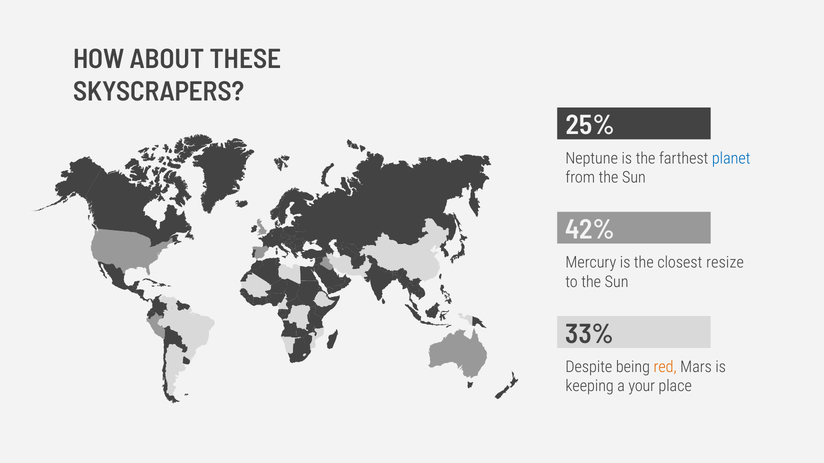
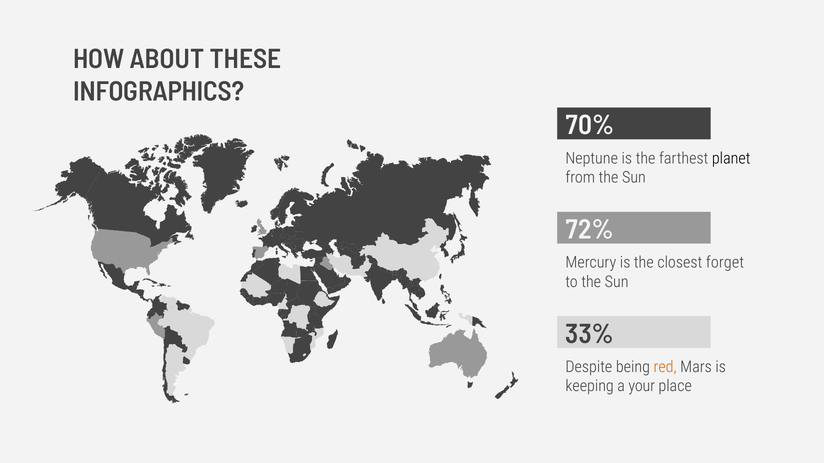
SKYSCRAPERS: SKYSCRAPERS -> INFOGRAPHICS
25%: 25% -> 70%
planet colour: blue -> black
42%: 42% -> 72%
resize: resize -> forget
